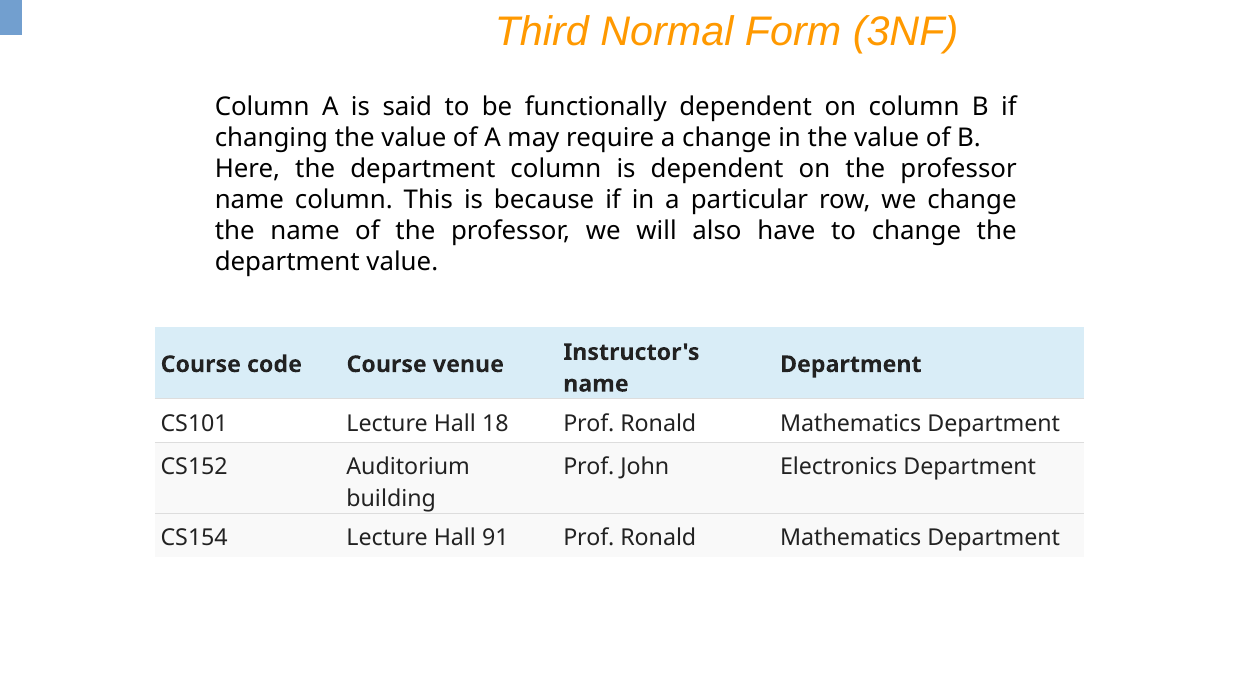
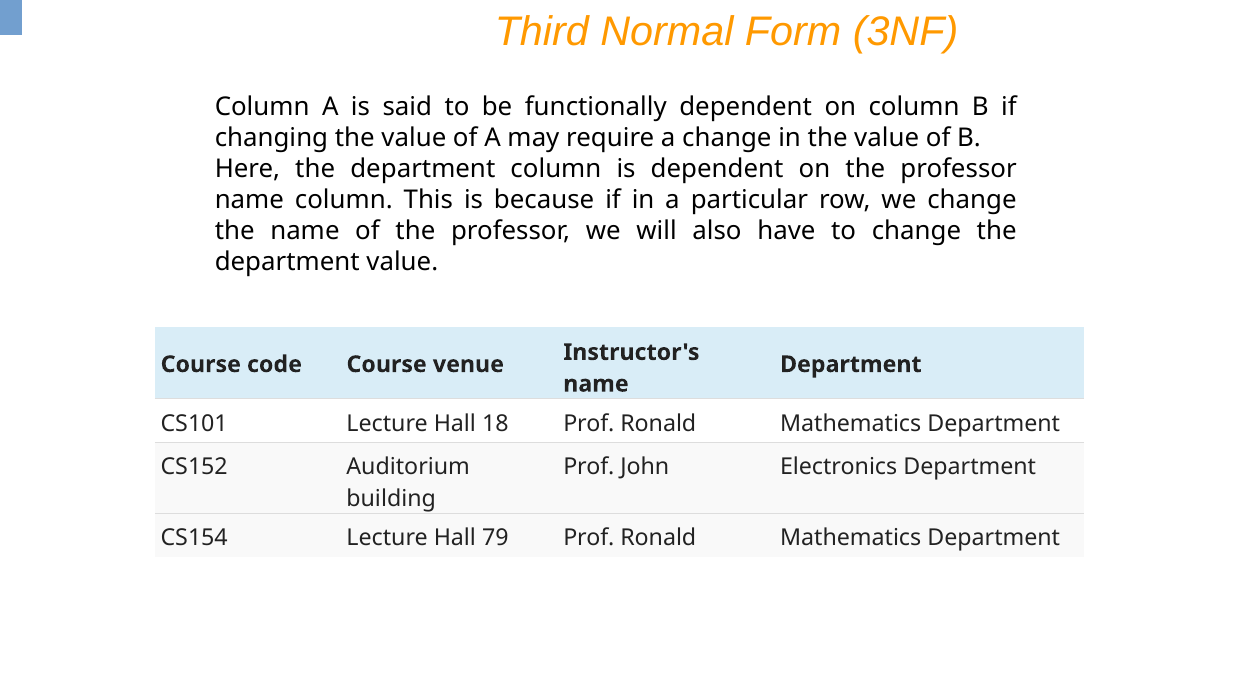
91: 91 -> 79
